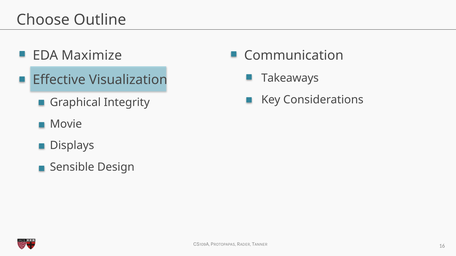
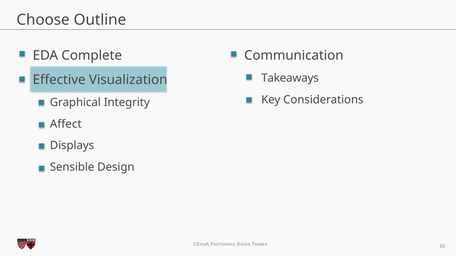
Maximize: Maximize -> Complete
Movie: Movie -> Affect
